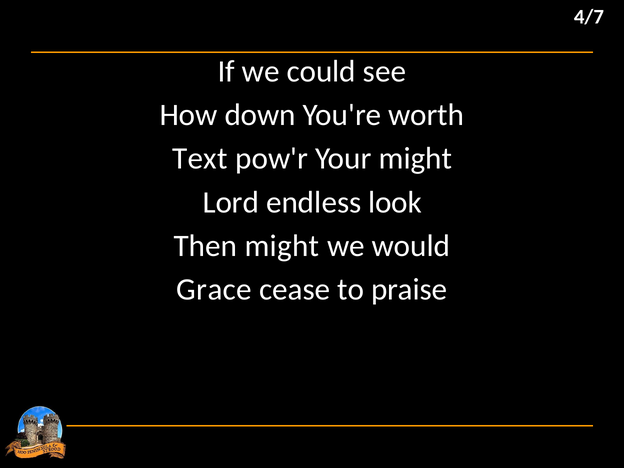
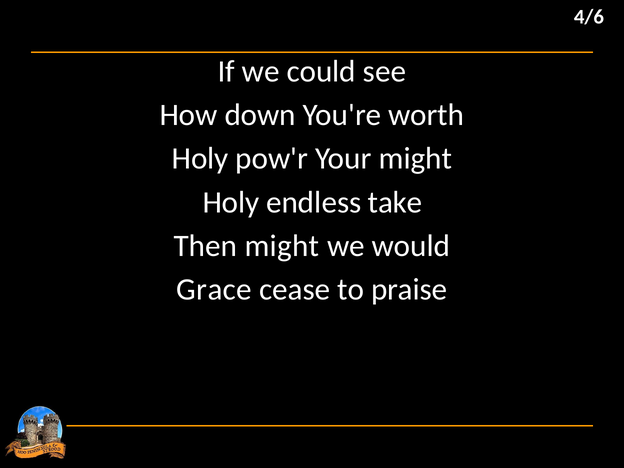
4/7: 4/7 -> 4/6
Text at (200, 159): Text -> Holy
Lord at (231, 202): Lord -> Holy
look: look -> take
